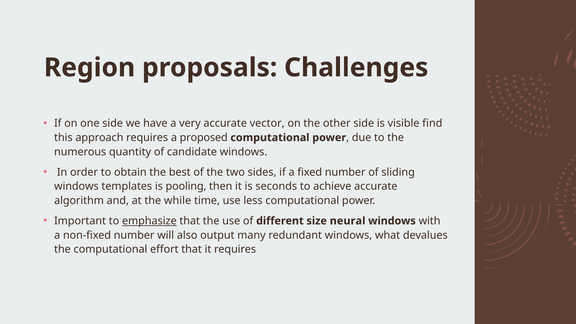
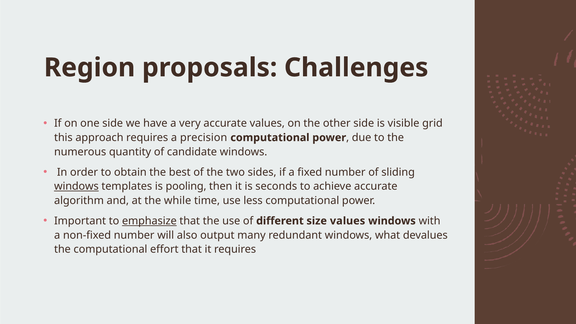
accurate vector: vector -> values
find: find -> grid
proposed: proposed -> precision
windows at (76, 186) underline: none -> present
size neural: neural -> values
